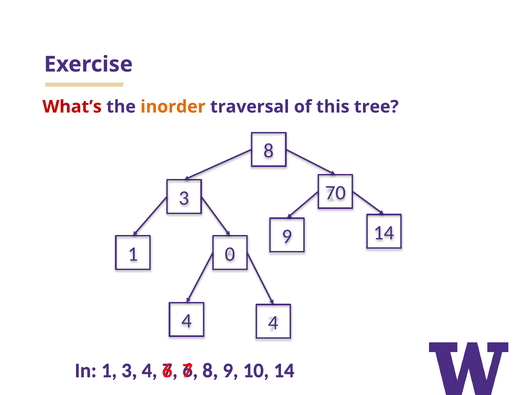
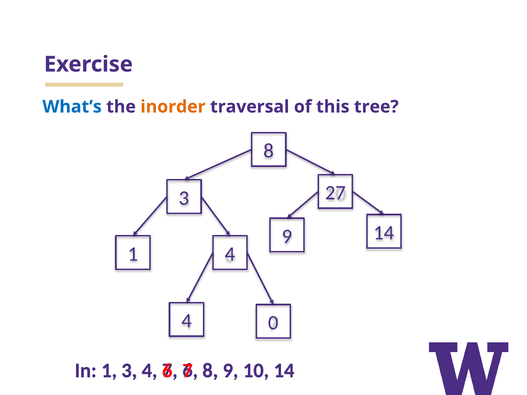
What’s colour: red -> blue
70: 70 -> 27
1 0: 0 -> 4
4 4: 4 -> 0
